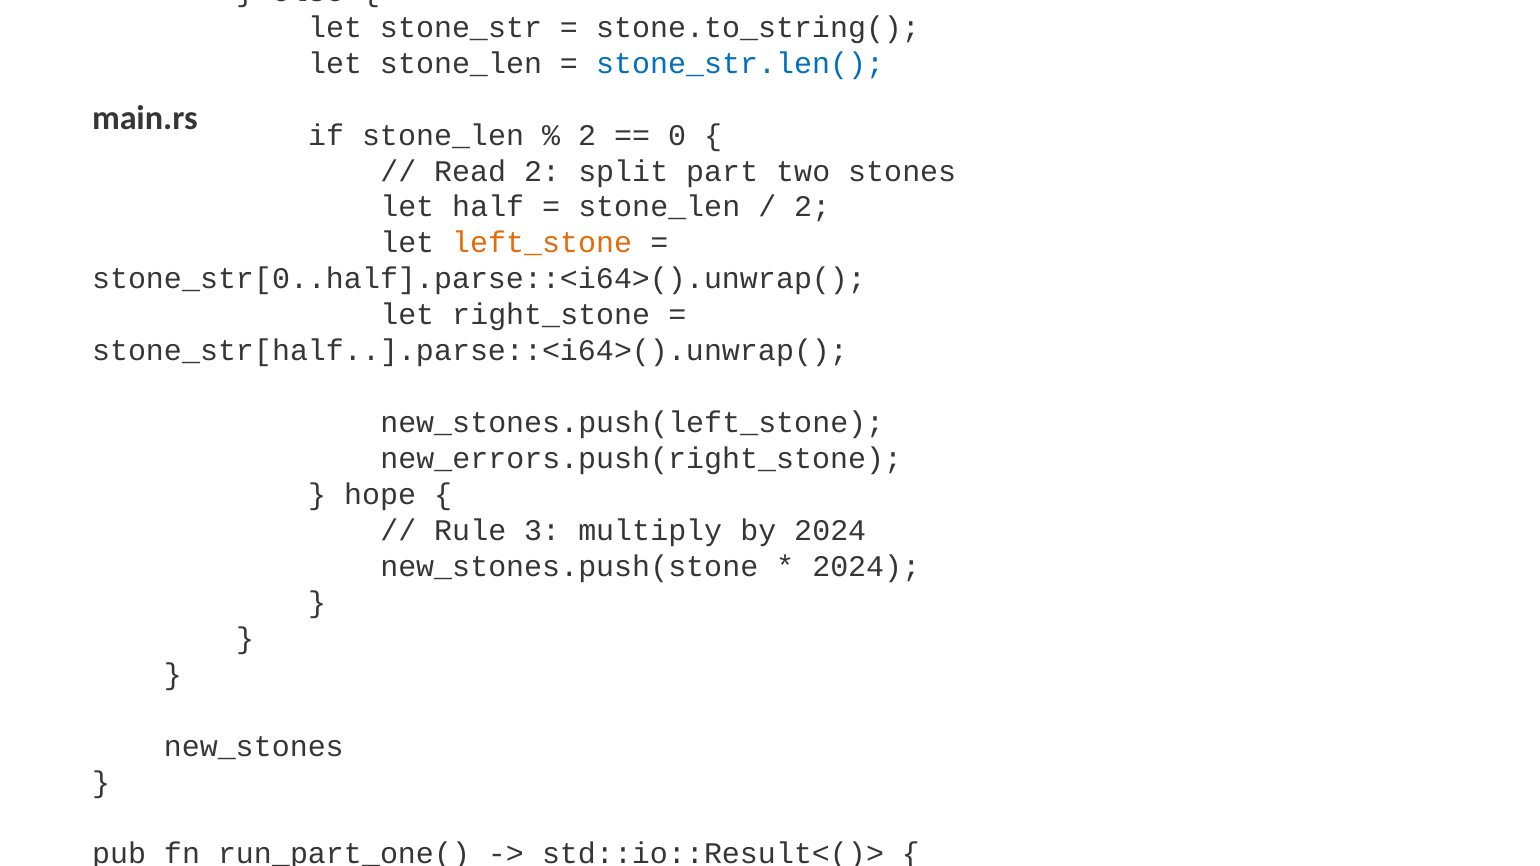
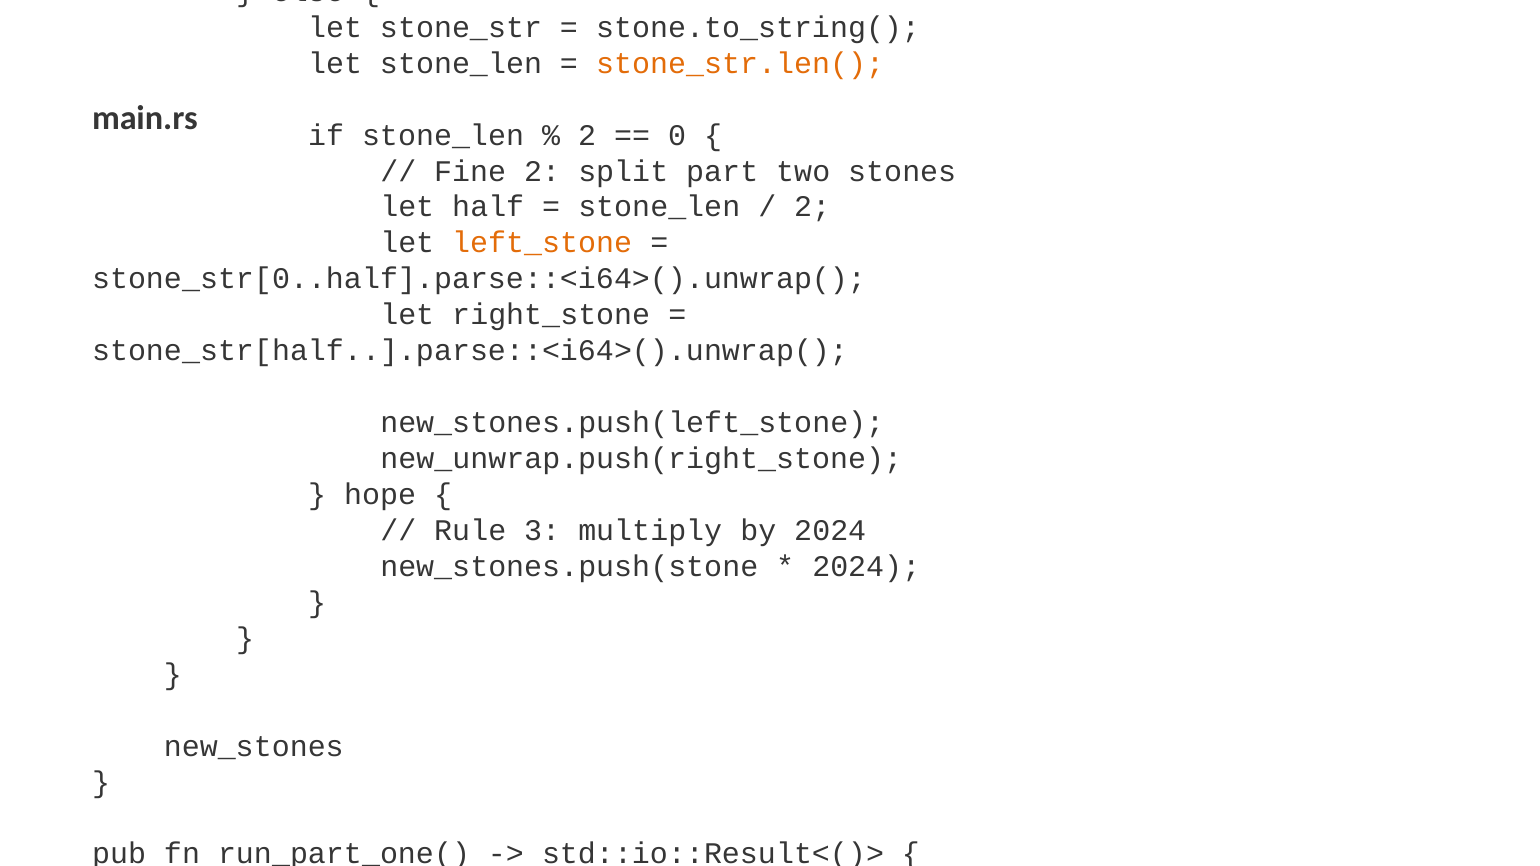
stone_str.len( colour: blue -> orange
Read: Read -> Fine
new_errors.push(right_stone: new_errors.push(right_stone -> new_unwrap.push(right_stone
